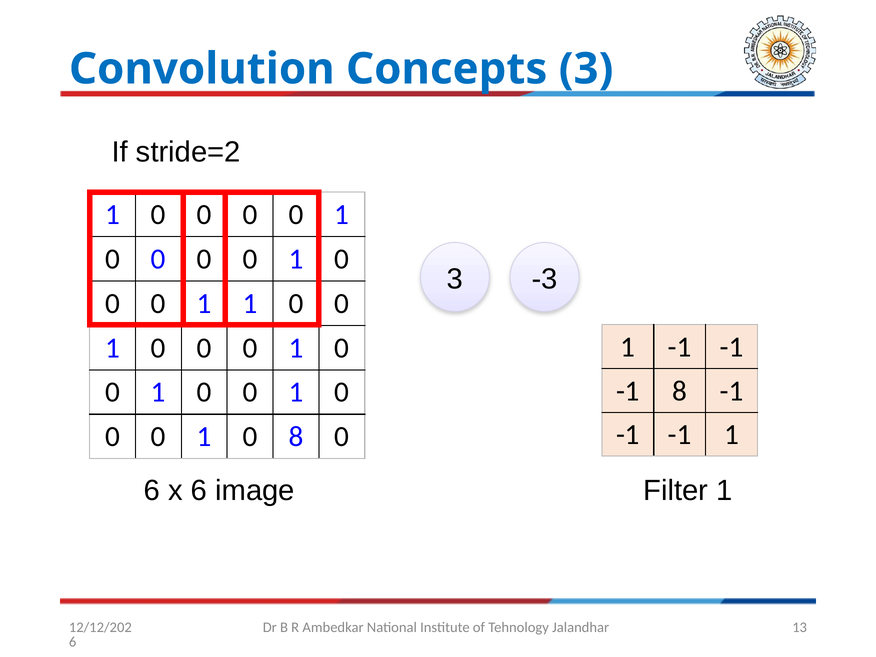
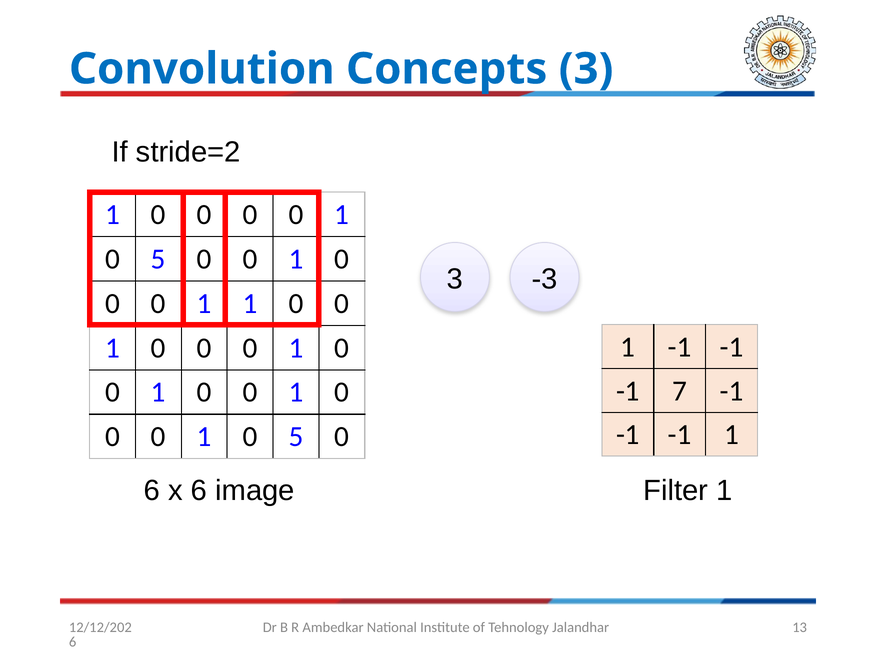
0 at (158, 259): 0 -> 5
-1 8: 8 -> 7
8 at (296, 437): 8 -> 5
